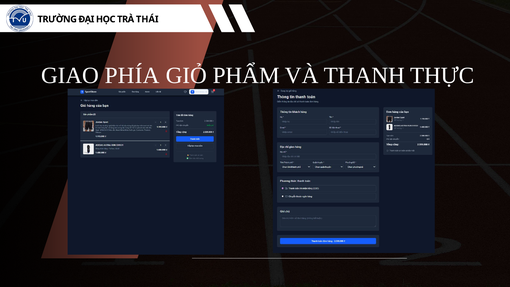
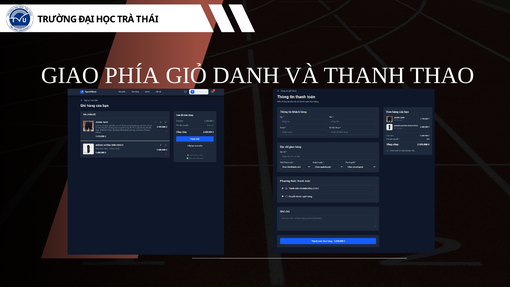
PHẨM: PHẨM -> DANH
THỰC: THỰC -> THAO
